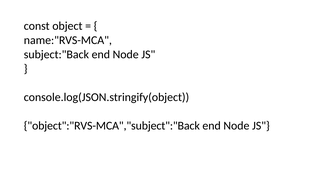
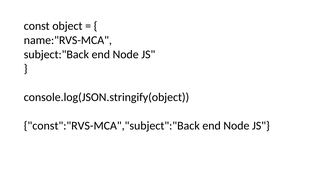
object":"RVS-MCA","subject":"Back: object":"RVS-MCA","subject":"Back -> const":"RVS-MCA","subject":"Back
